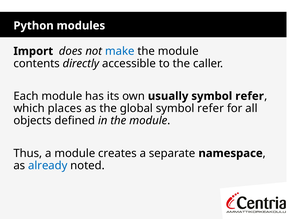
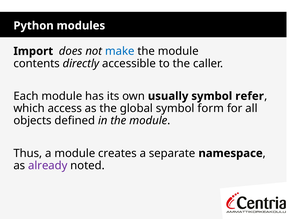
places: places -> access
global symbol refer: refer -> form
already colour: blue -> purple
